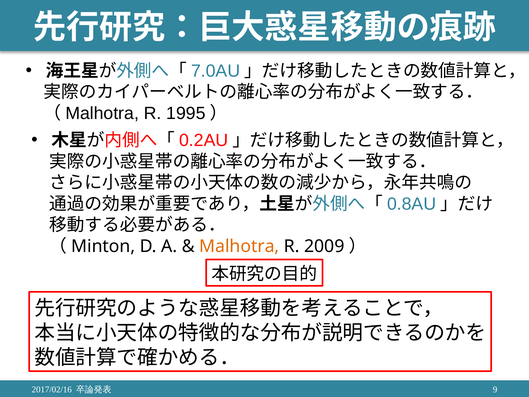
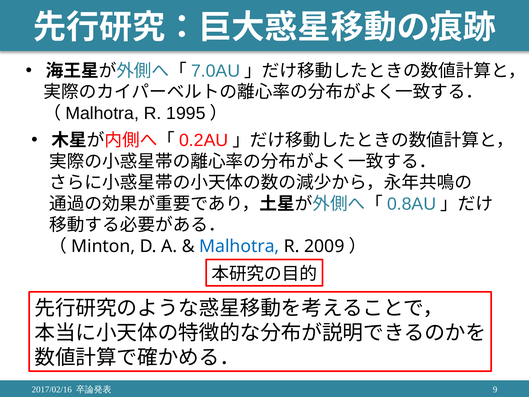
Malhotra colour: orange -> blue
